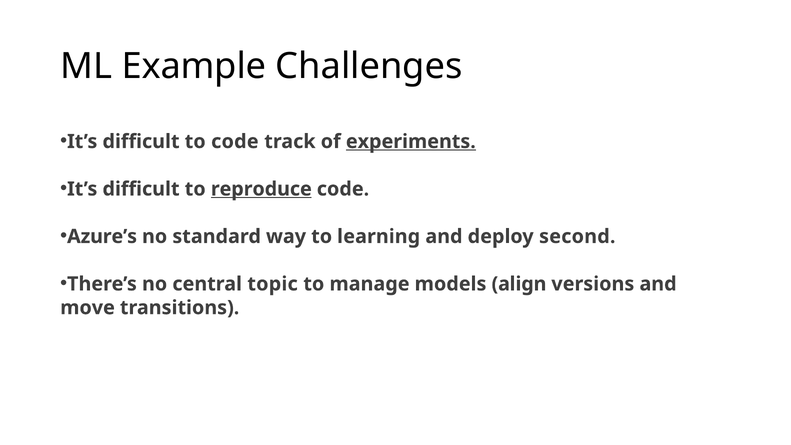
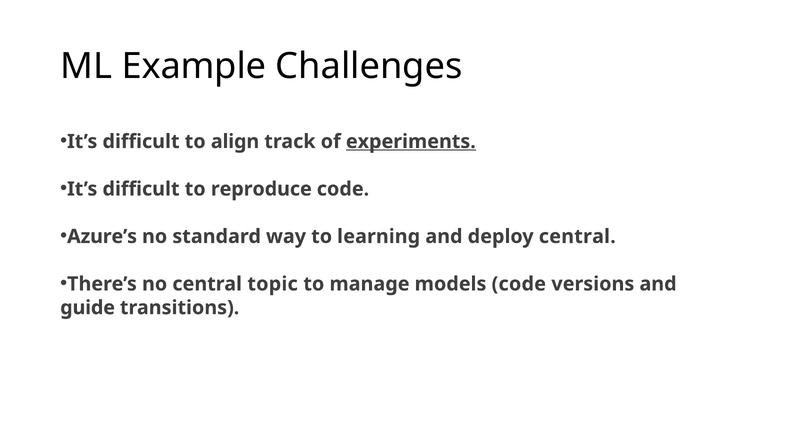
to code: code -> align
reproduce underline: present -> none
deploy second: second -> central
models align: align -> code
move: move -> guide
